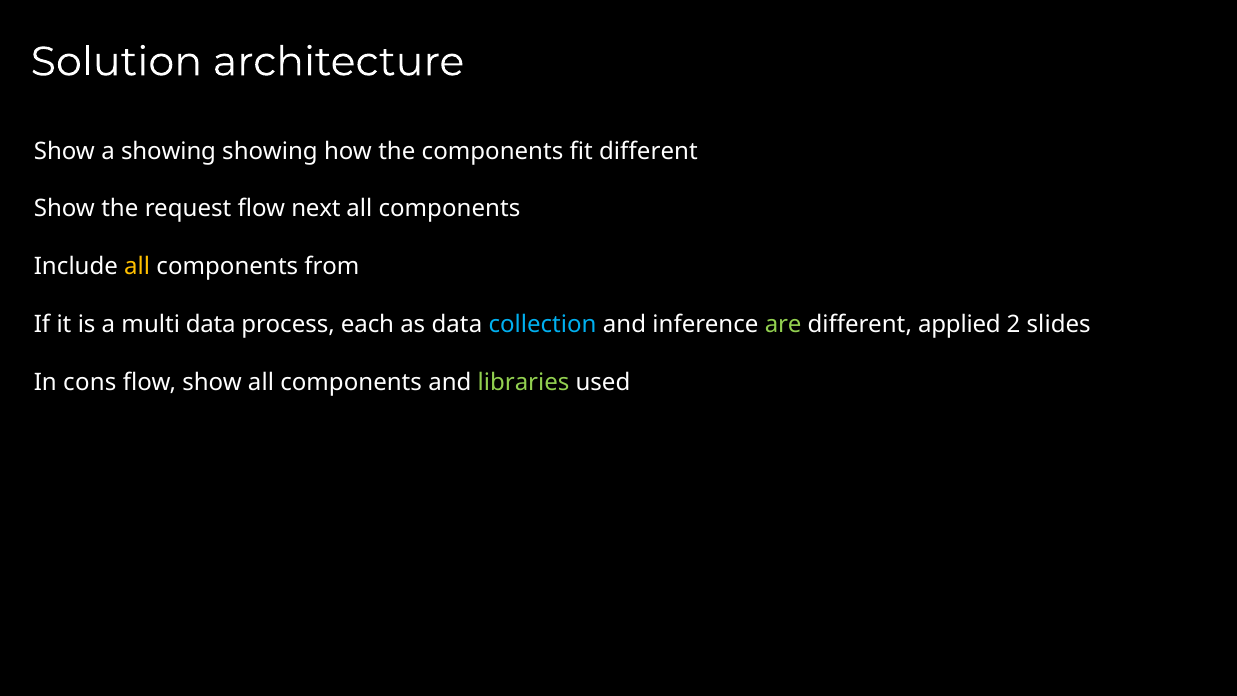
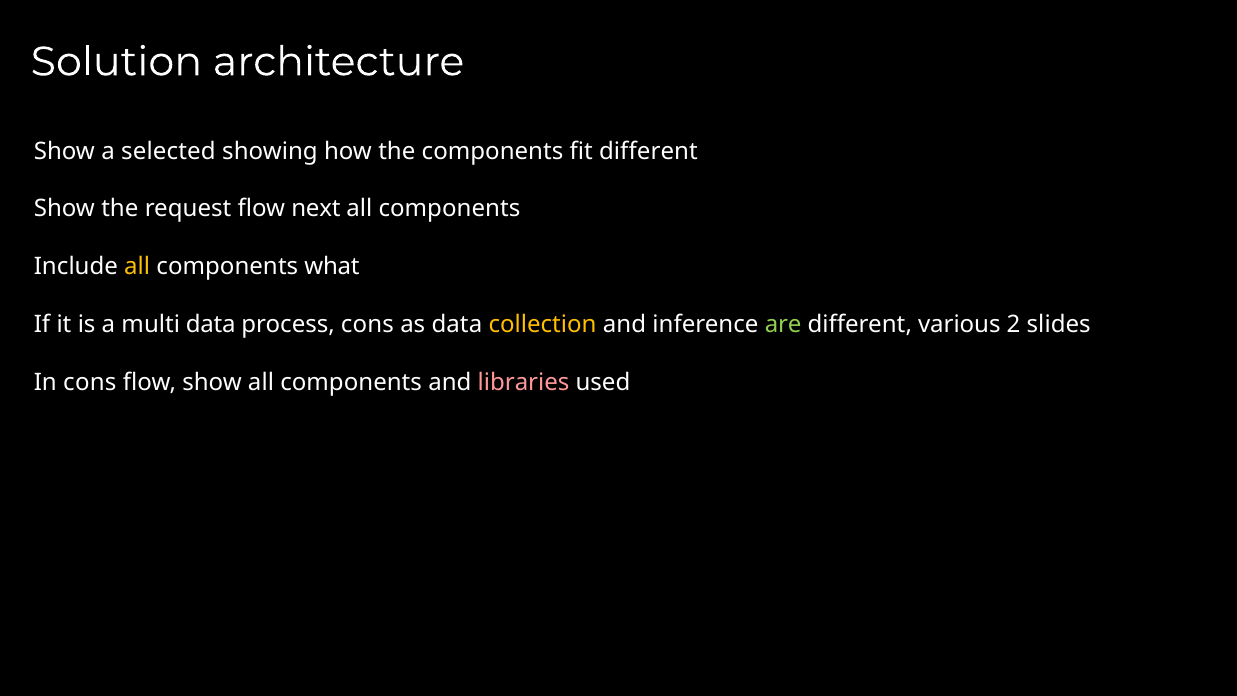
a showing: showing -> selected
from: from -> what
process each: each -> cons
collection colour: light blue -> yellow
applied: applied -> various
libraries colour: light green -> pink
